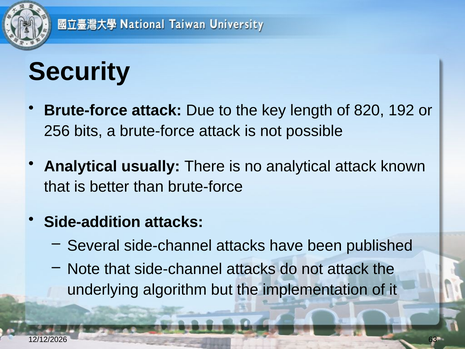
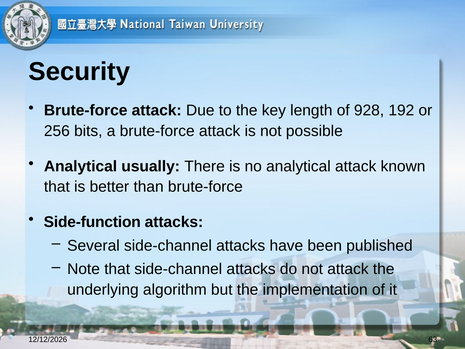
820: 820 -> 928
Side-addition: Side-addition -> Side-function
